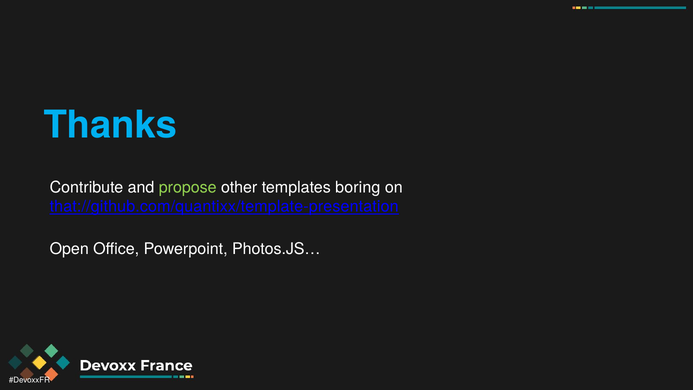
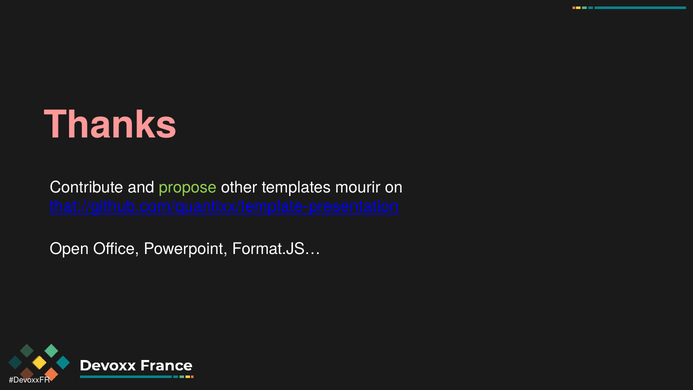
Thanks colour: light blue -> pink
boring: boring -> mourir
Photos.JS…: Photos.JS… -> Format.JS…
